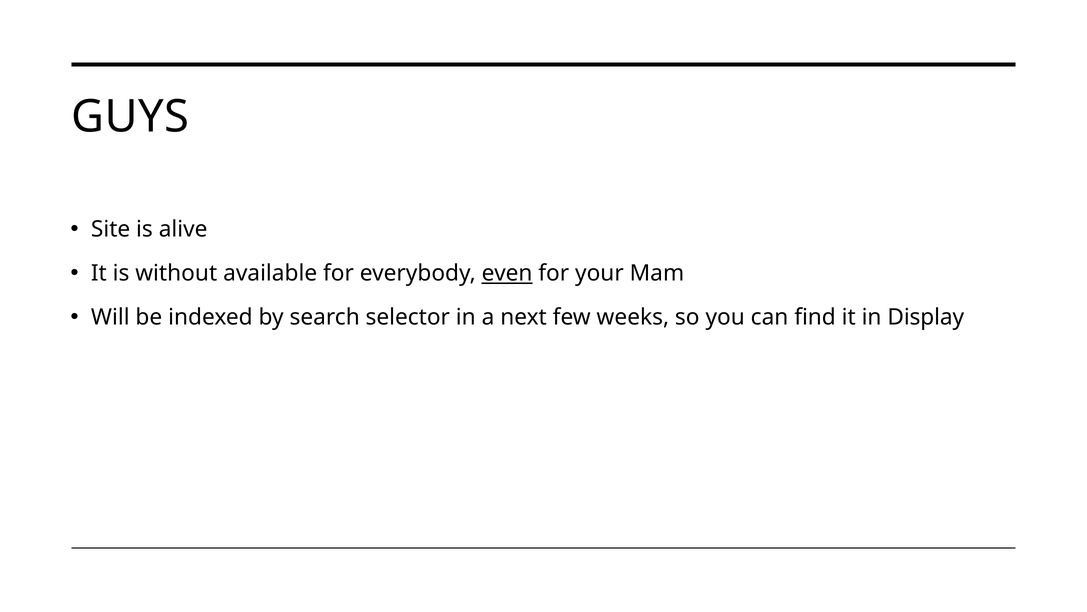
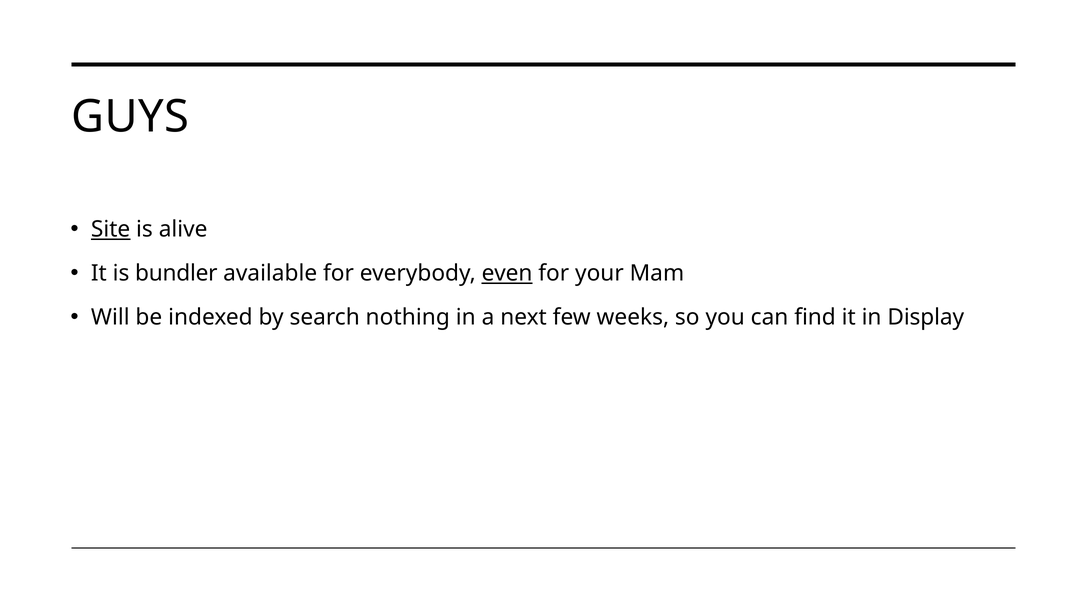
Site underline: none -> present
without: without -> bundler
selector: selector -> nothing
